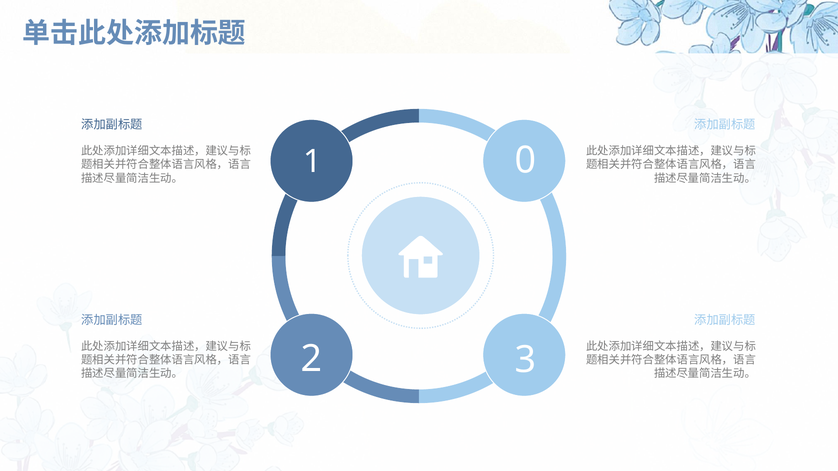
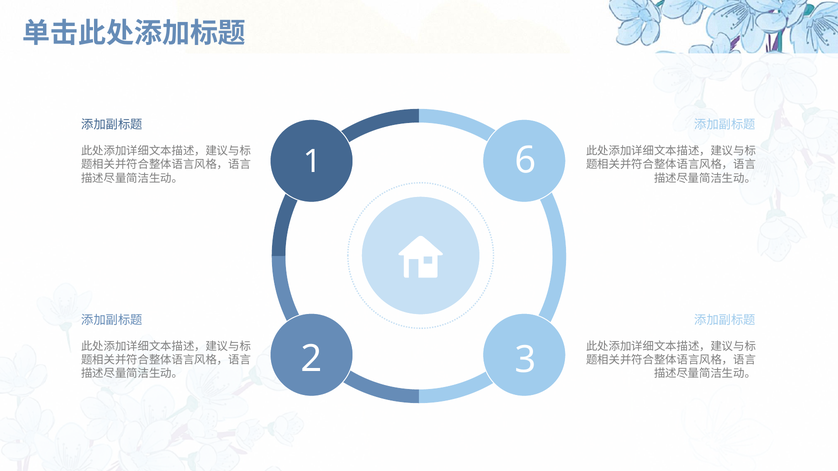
0: 0 -> 6
